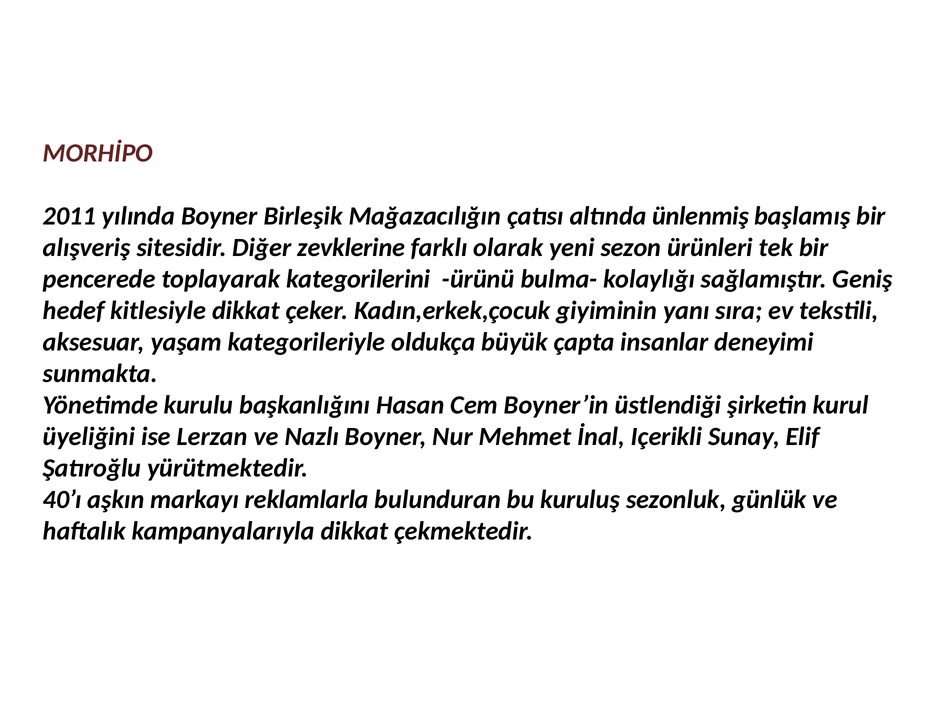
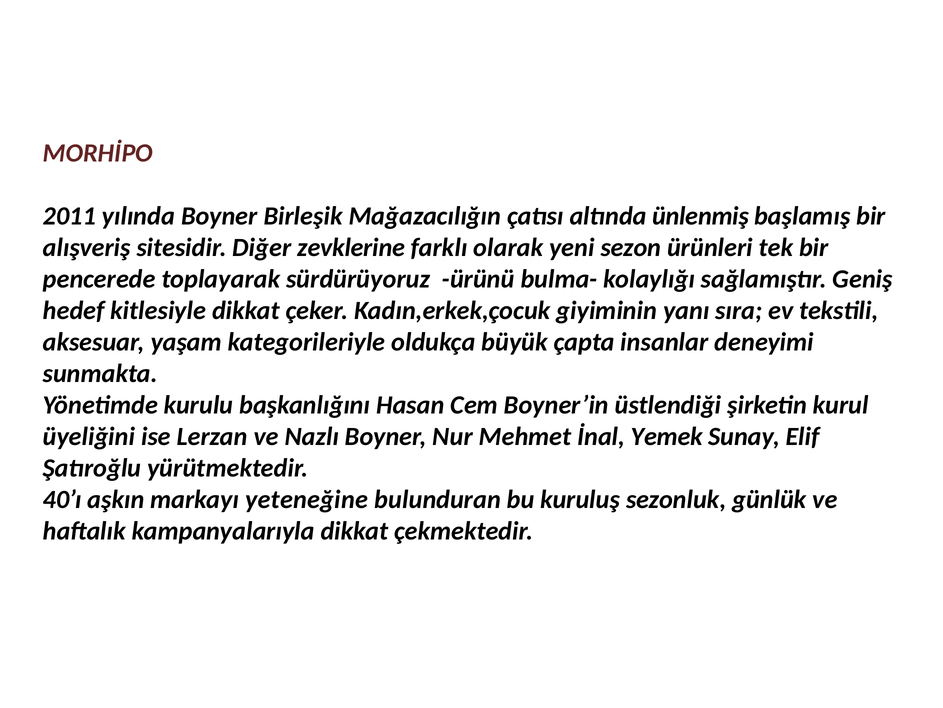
kategorilerini: kategorilerini -> sürdürüyoruz
Içerikli: Içerikli -> Yemek
reklamlarla: reklamlarla -> yeteneğine
